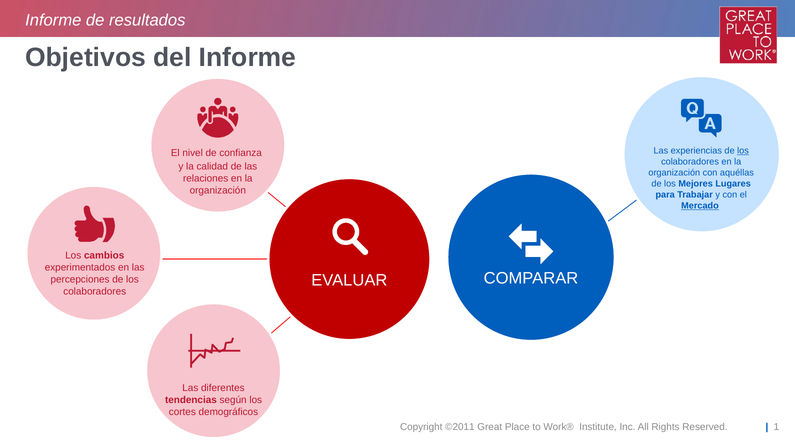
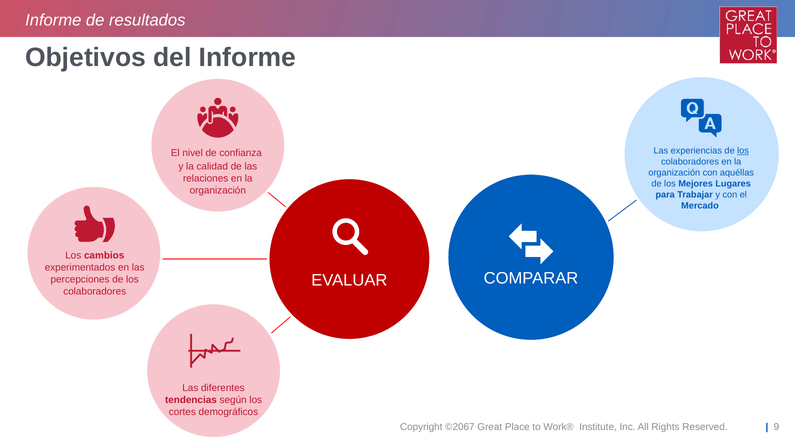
Mercado underline: present -> none
©2011: ©2011 -> ©2067
1: 1 -> 9
